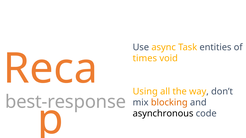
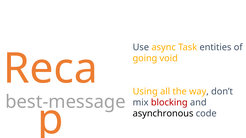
times: times -> going
best-response: best-response -> best-message
blocking colour: orange -> red
